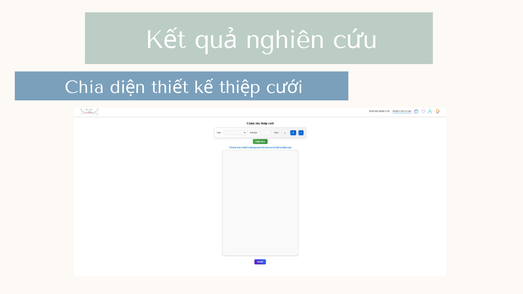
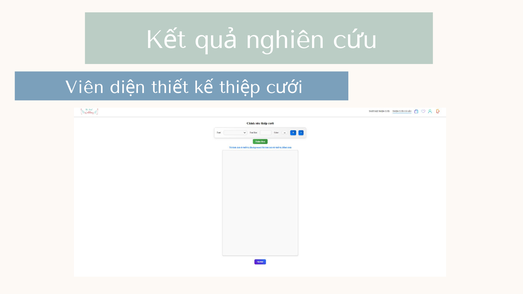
Chia: Chia -> Viên
